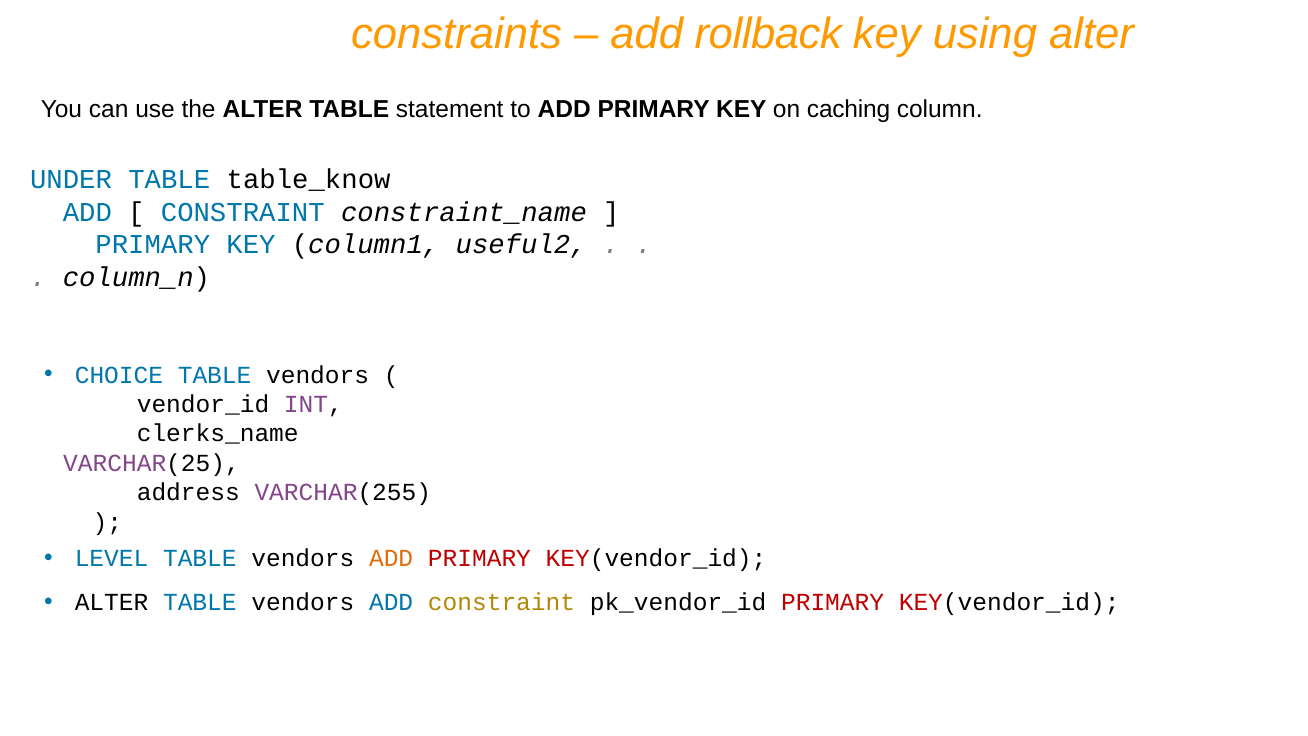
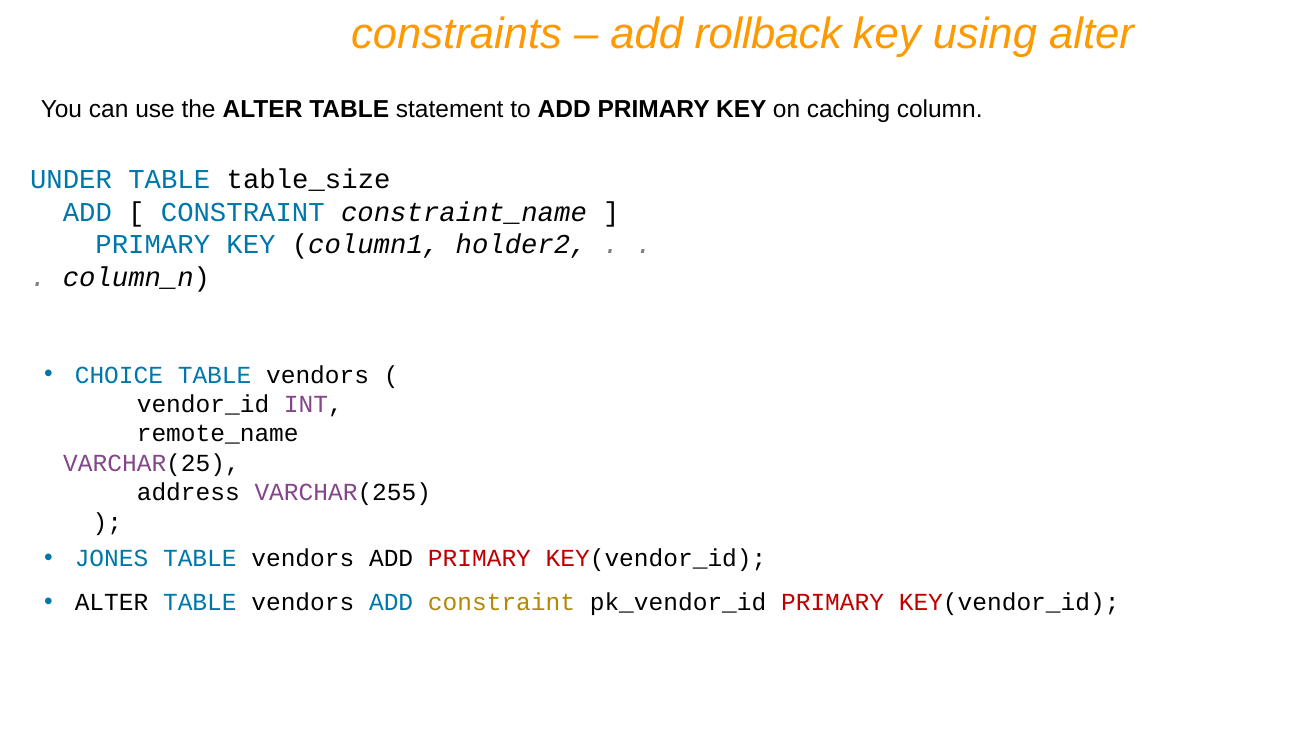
table_know: table_know -> table_size
useful2: useful2 -> holder2
clerks_name: clerks_name -> remote_name
LEVEL: LEVEL -> JONES
ADD at (391, 558) colour: orange -> black
